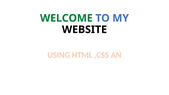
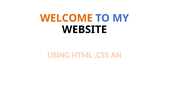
WELCOME colour: green -> orange
